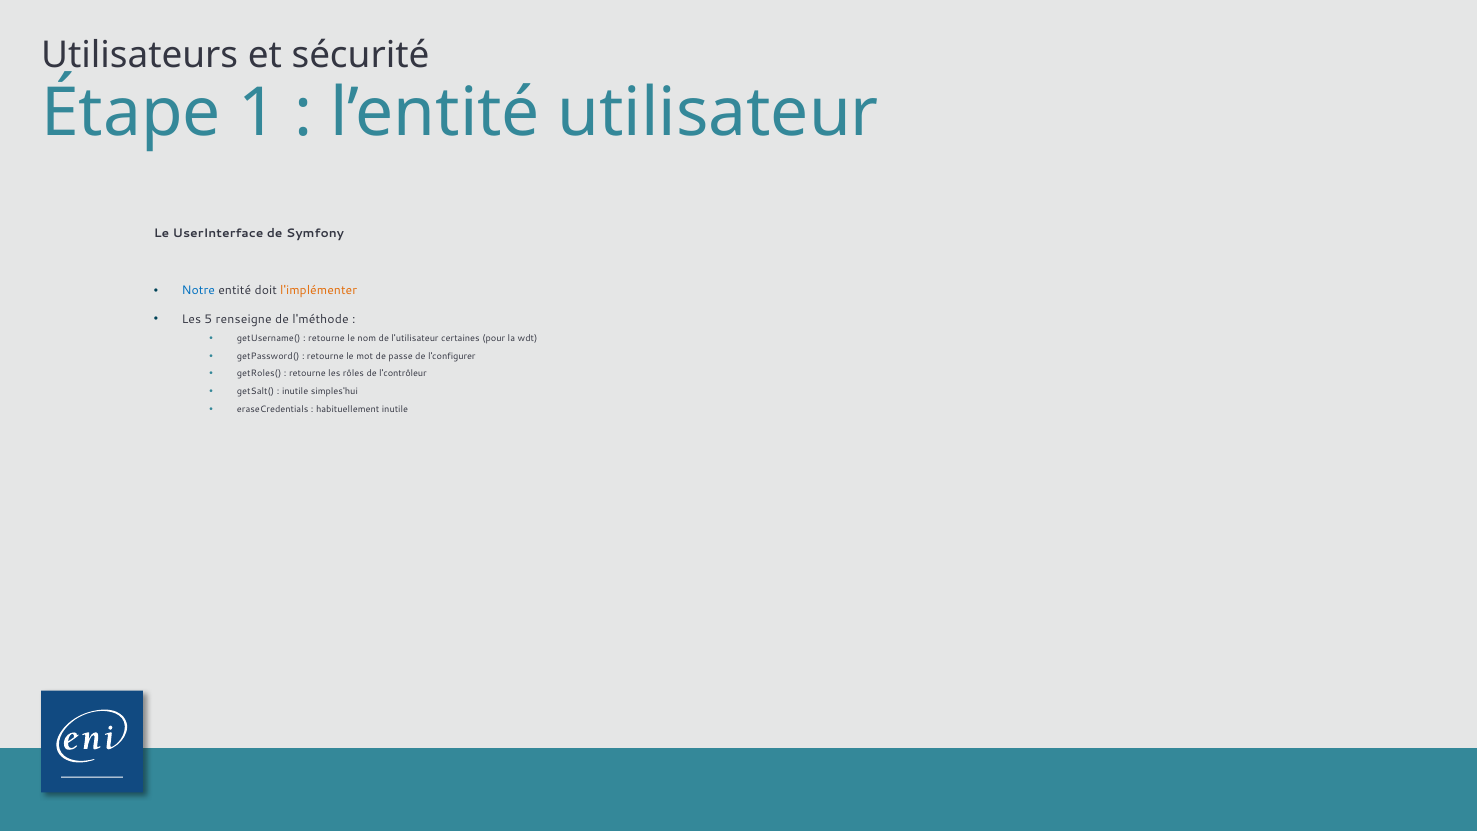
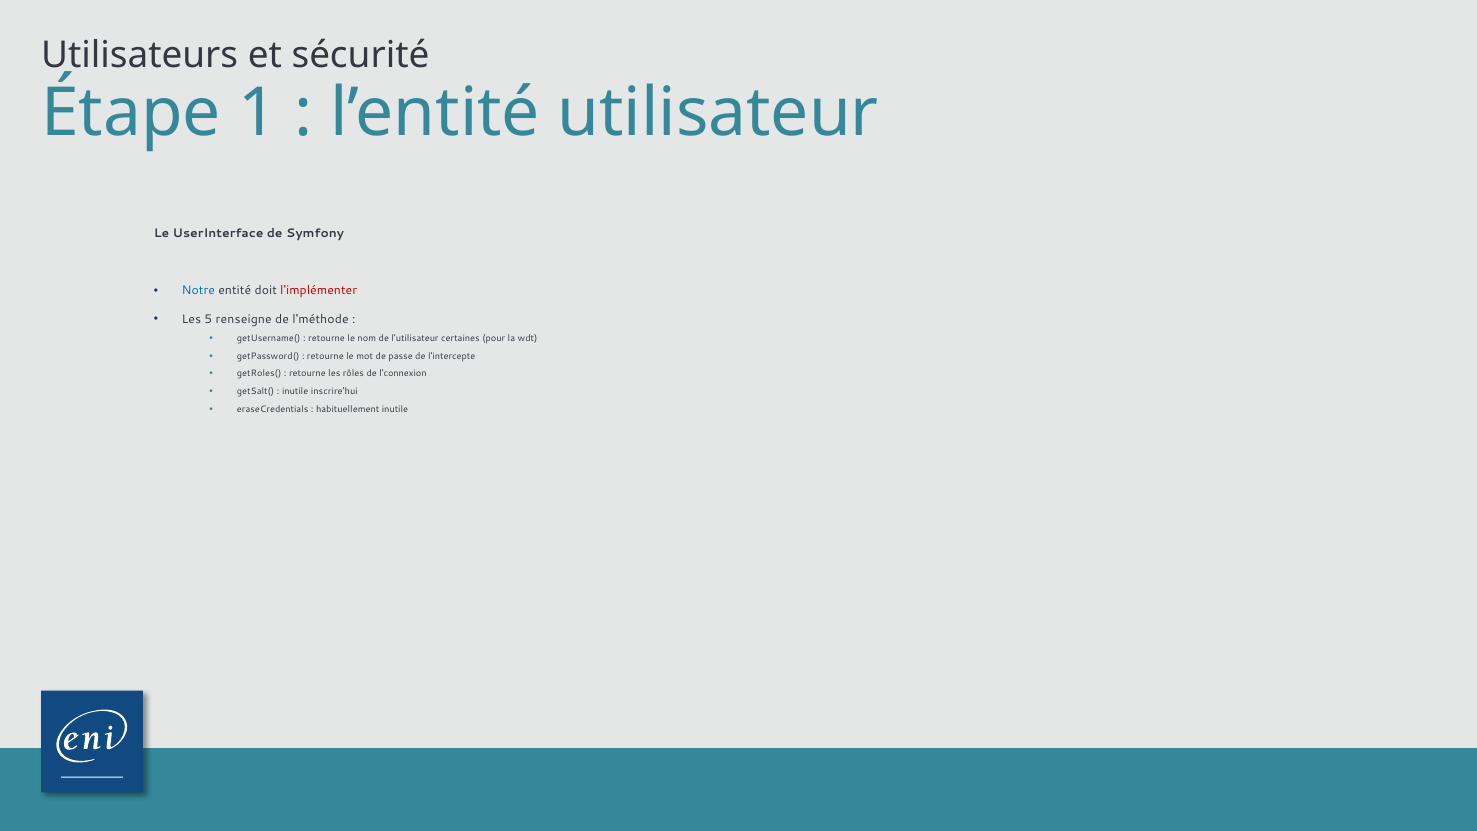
l'implémenter colour: orange -> red
l'configurer: l'configurer -> l'intercepte
l'contrôleur: l'contrôleur -> l'connexion
simples'hui: simples'hui -> inscrire'hui
